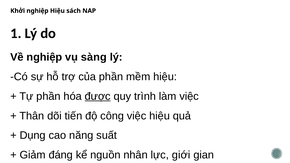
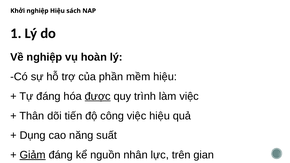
sàng: sàng -> hoàn
Tự phần: phần -> đáng
Giảm underline: none -> present
giới: giới -> trên
